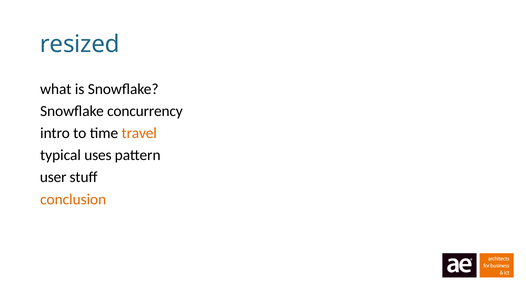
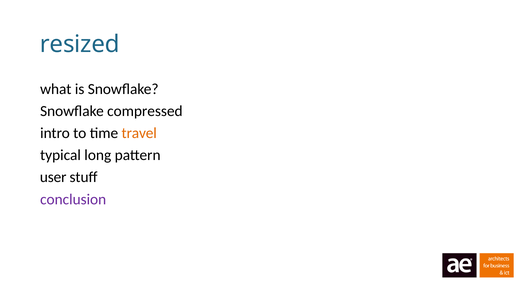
concurrency: concurrency -> compressed
uses: uses -> long
conclusion colour: orange -> purple
